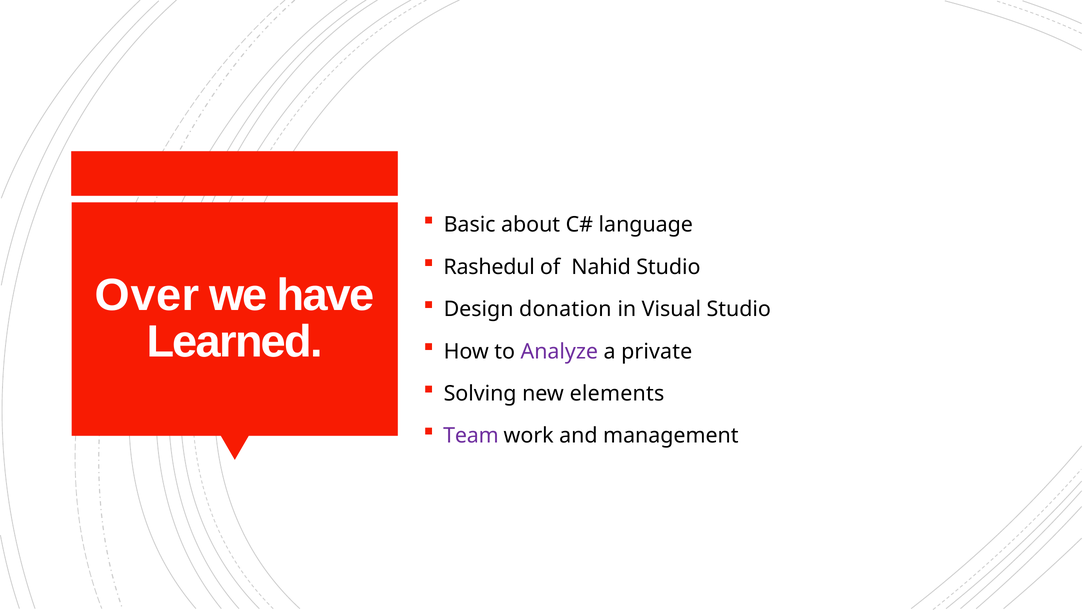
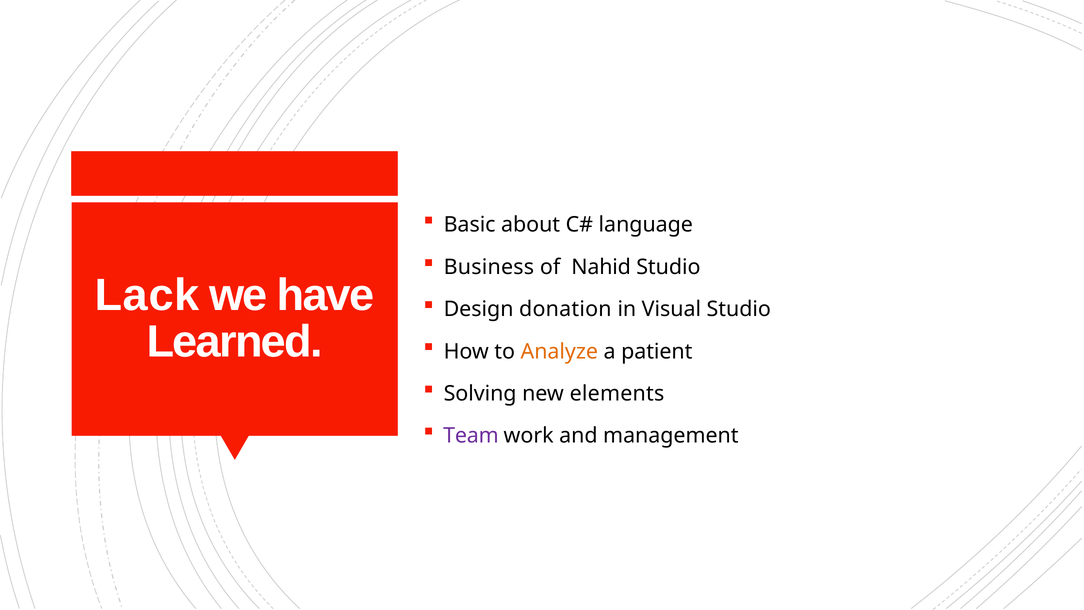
Rashedul: Rashedul -> Business
Over: Over -> Lack
Analyze colour: purple -> orange
private: private -> patient
